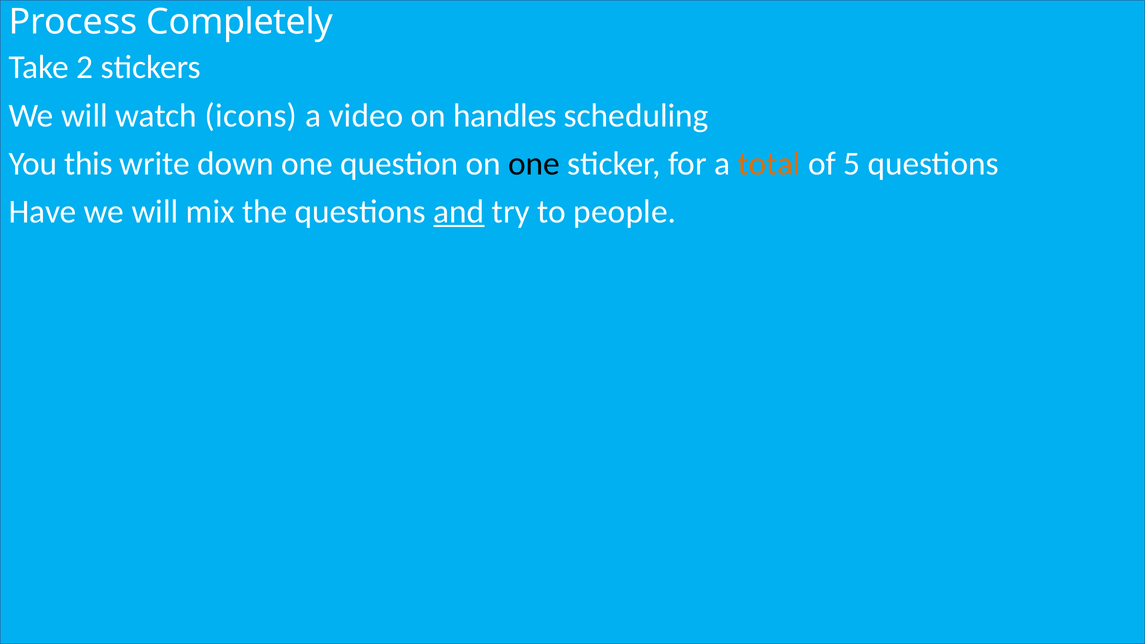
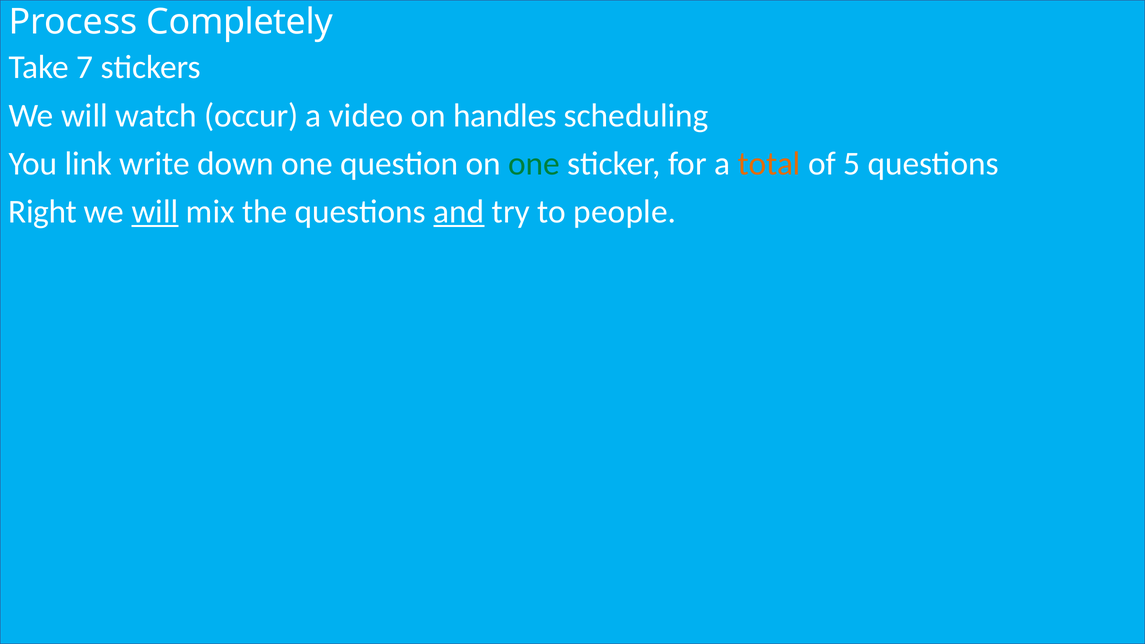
2: 2 -> 7
icons: icons -> occur
this: this -> link
one at (534, 163) colour: black -> green
Have: Have -> Right
will at (155, 212) underline: none -> present
